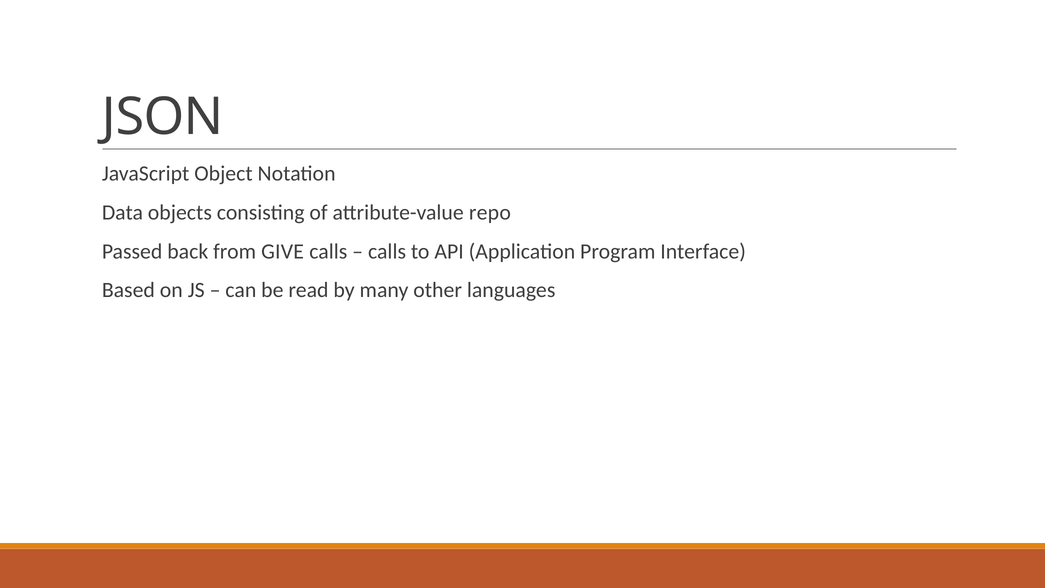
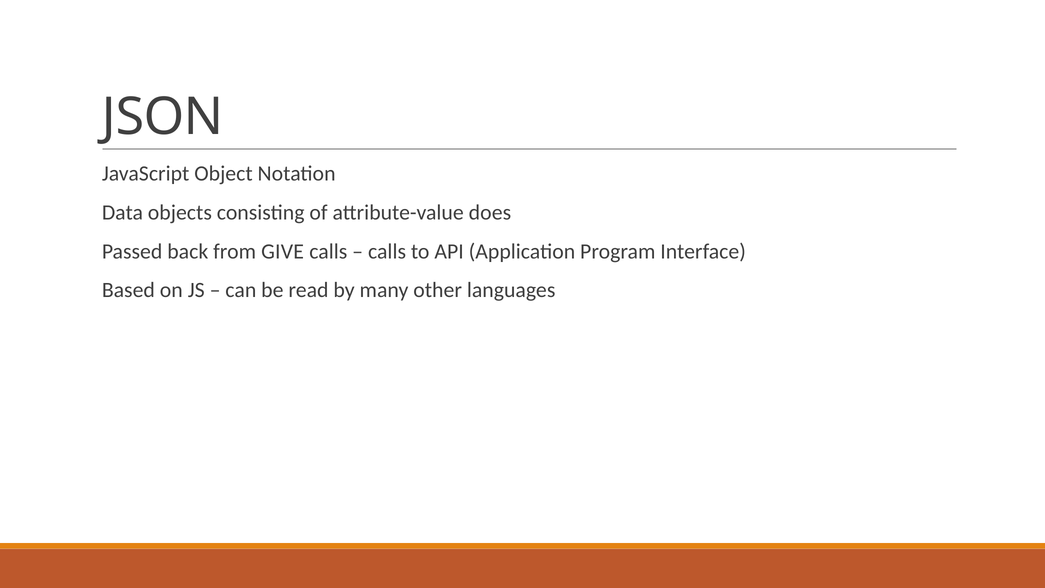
repo: repo -> does
